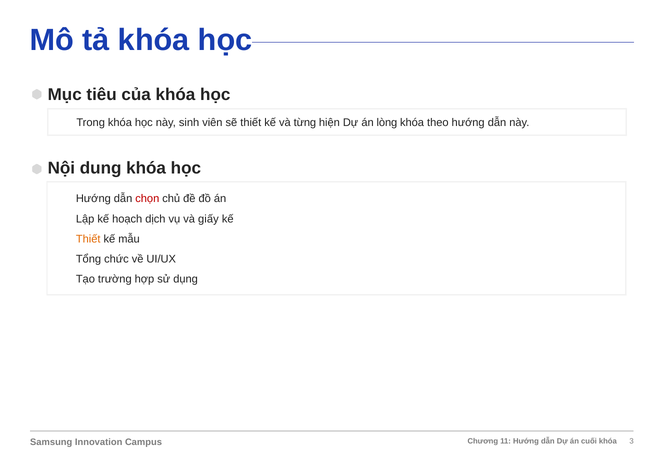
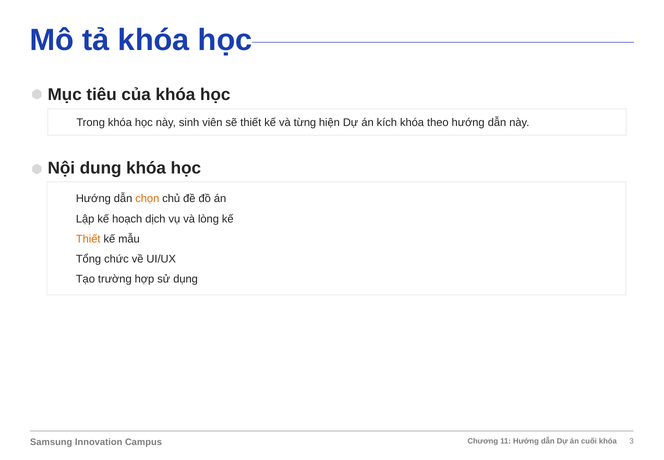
lòng: lòng -> kích
chọn colour: red -> orange
giấy: giấy -> lòng
